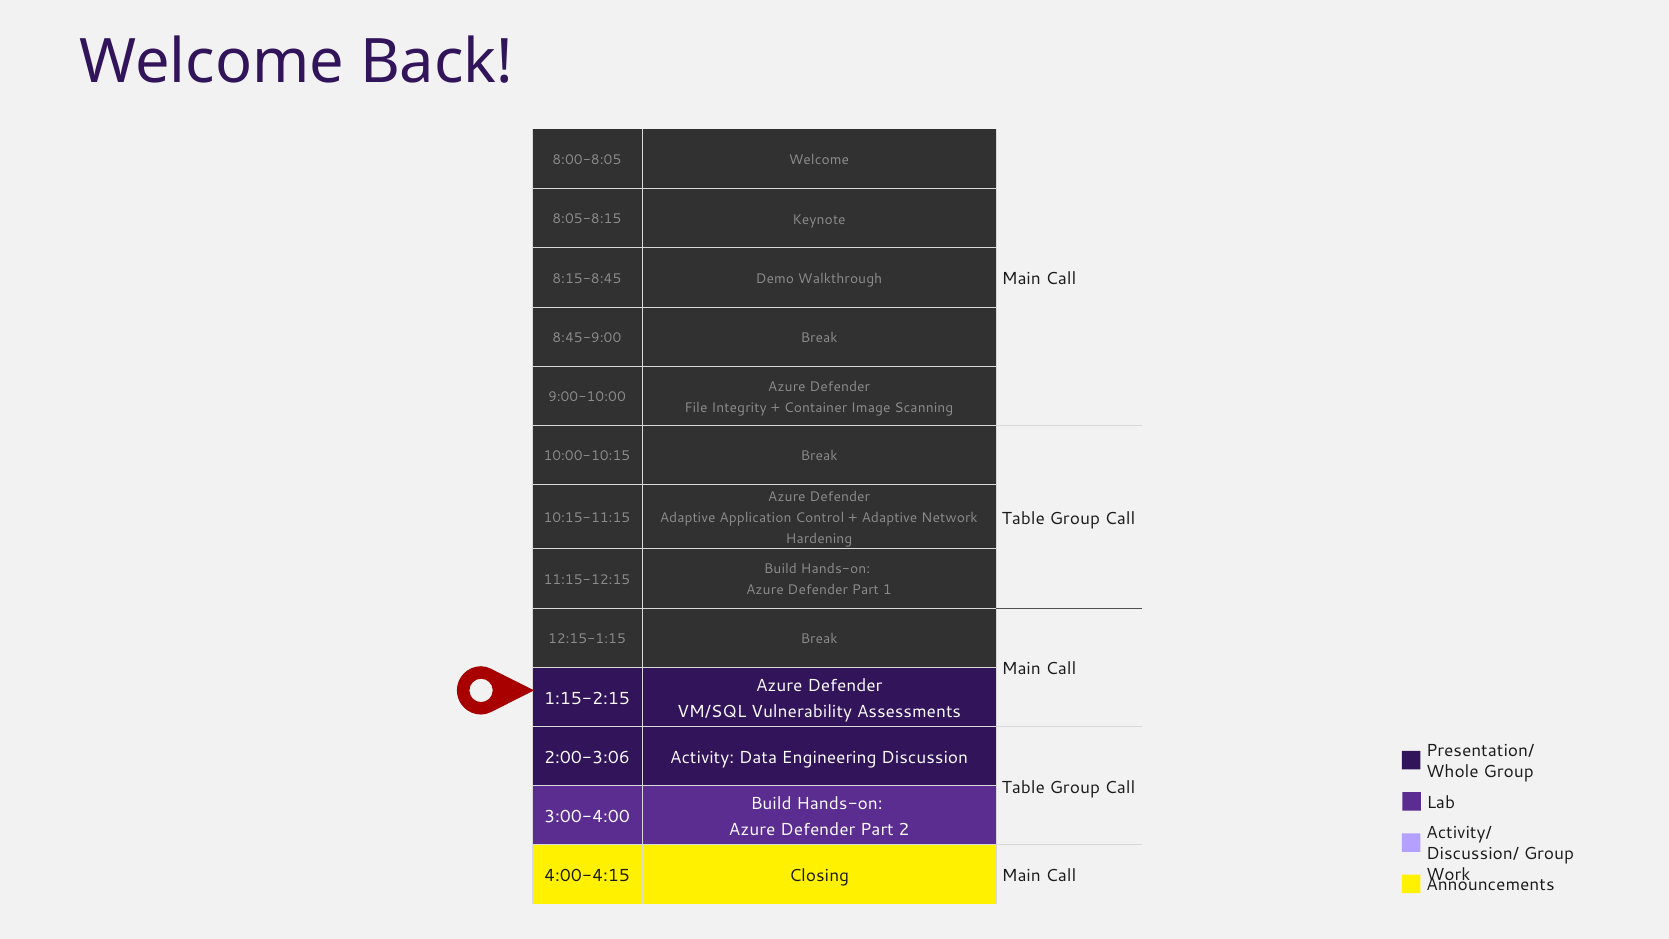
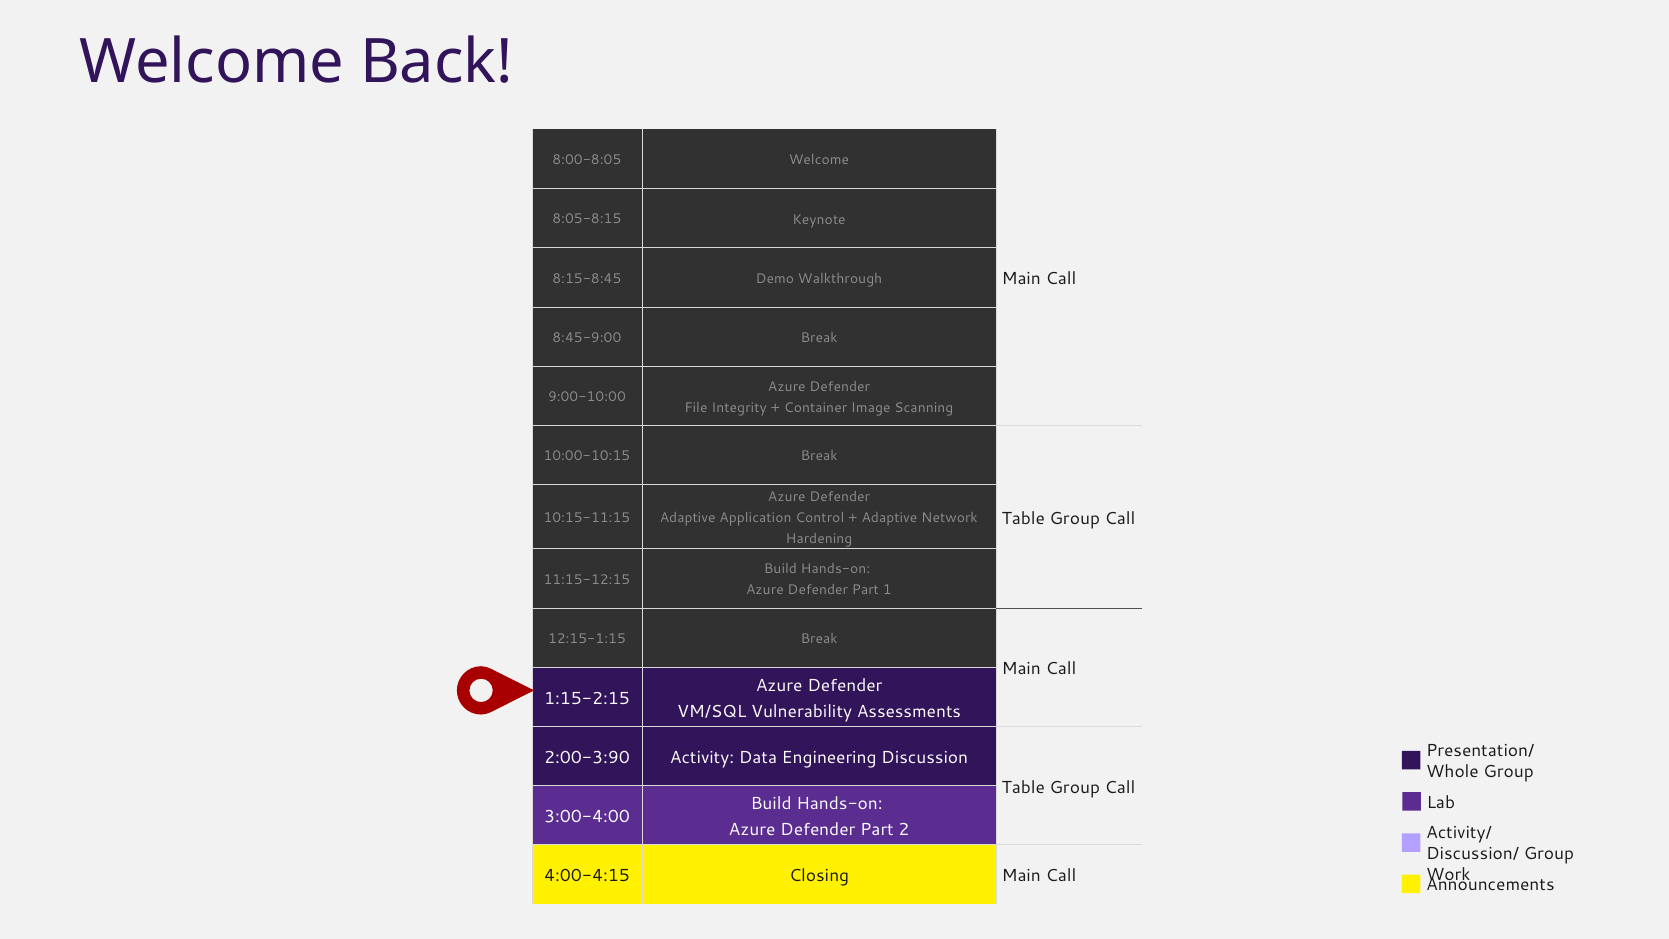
2:00-3:06: 2:00-3:06 -> 2:00-3:90
